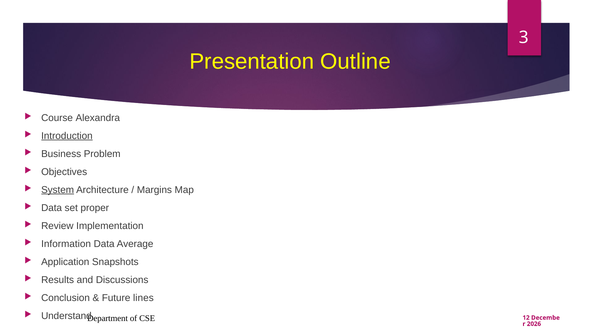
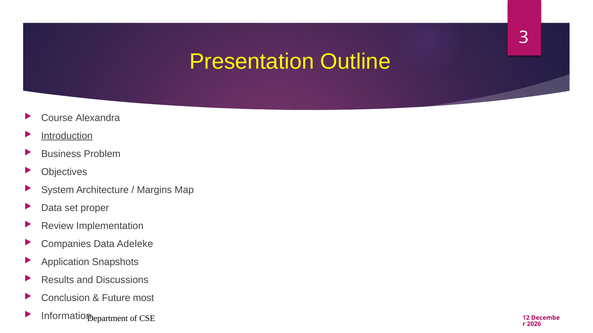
System underline: present -> none
Information: Information -> Companies
Average: Average -> Adeleke
lines: lines -> most
Understand: Understand -> Information
